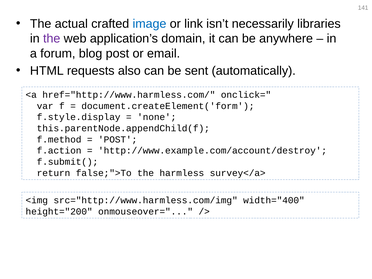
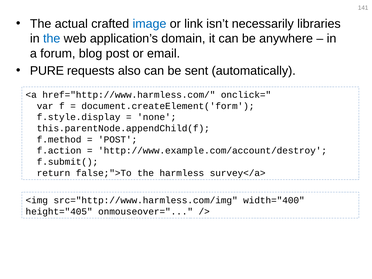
the at (52, 39) colour: purple -> blue
HTML: HTML -> PURE
height="200: height="200 -> height="405
